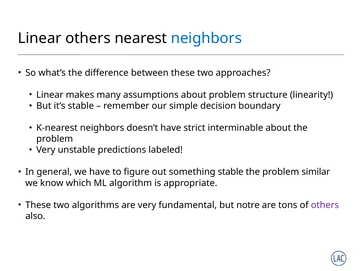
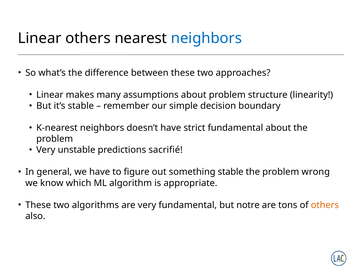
strict interminable: interminable -> fundamental
labeled: labeled -> sacrifié
similar: similar -> wrong
others at (325, 205) colour: purple -> orange
